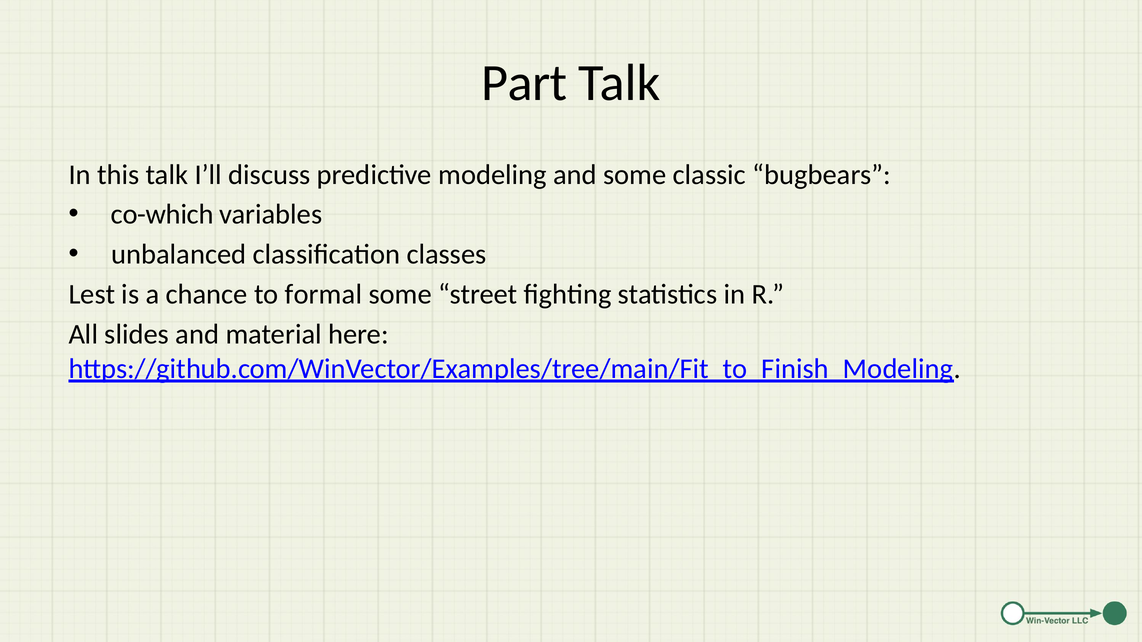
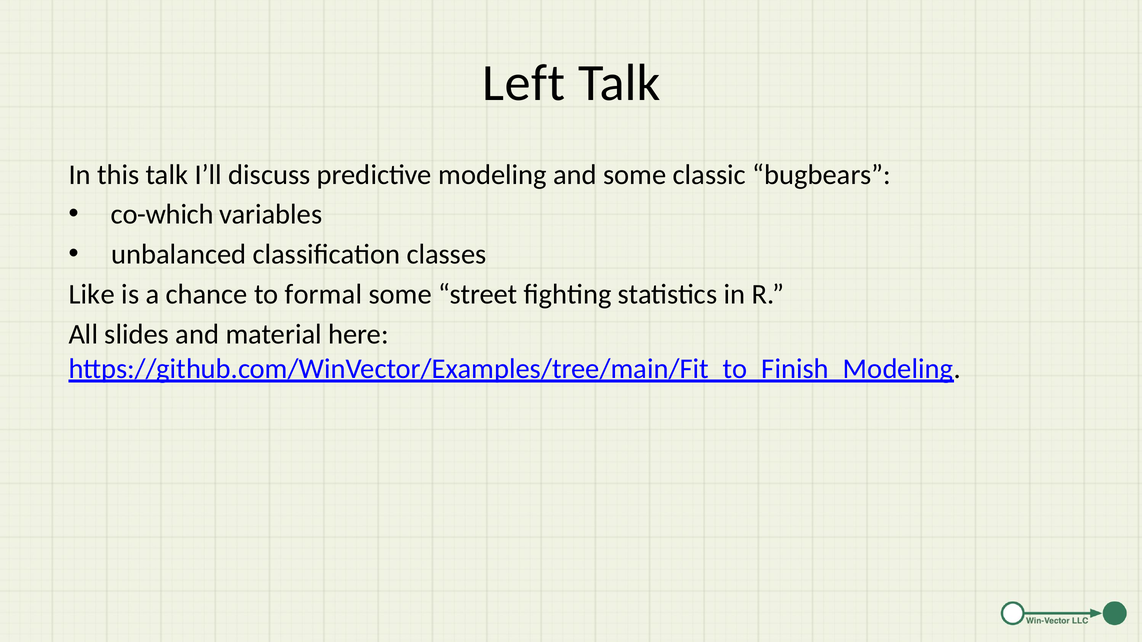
Part: Part -> Left
Lest: Lest -> Like
